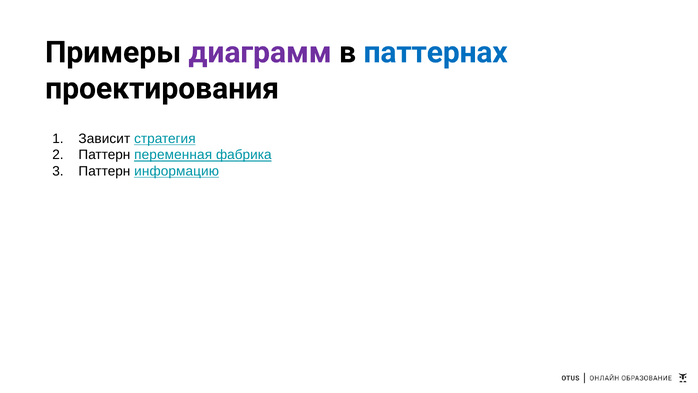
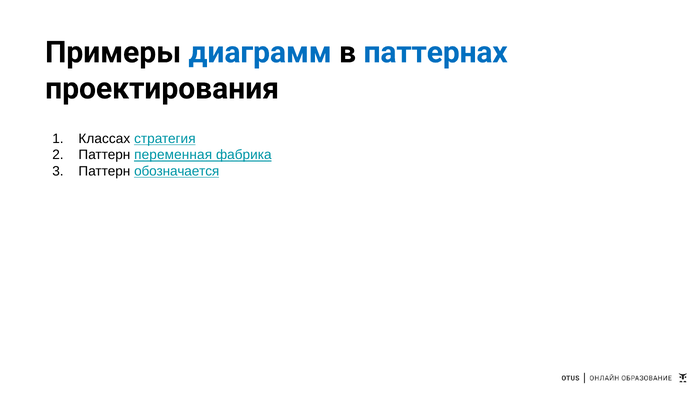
диаграмм colour: purple -> blue
Зависит: Зависит -> Классах
информацию: информацию -> обозначается
